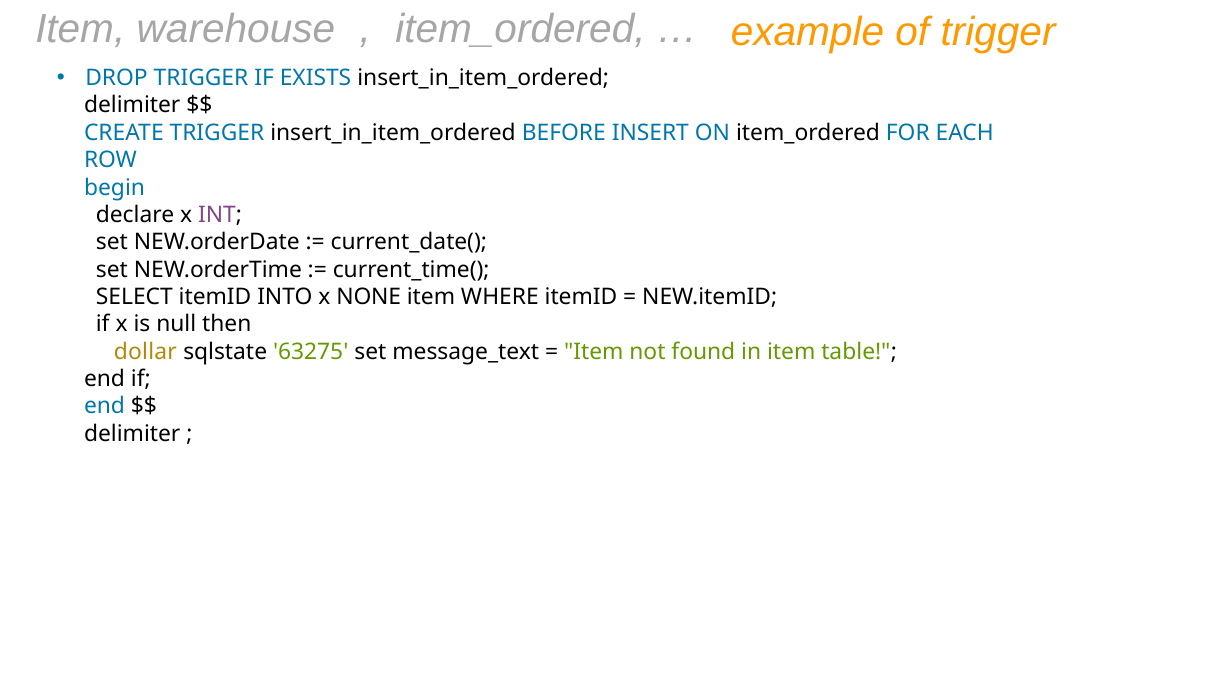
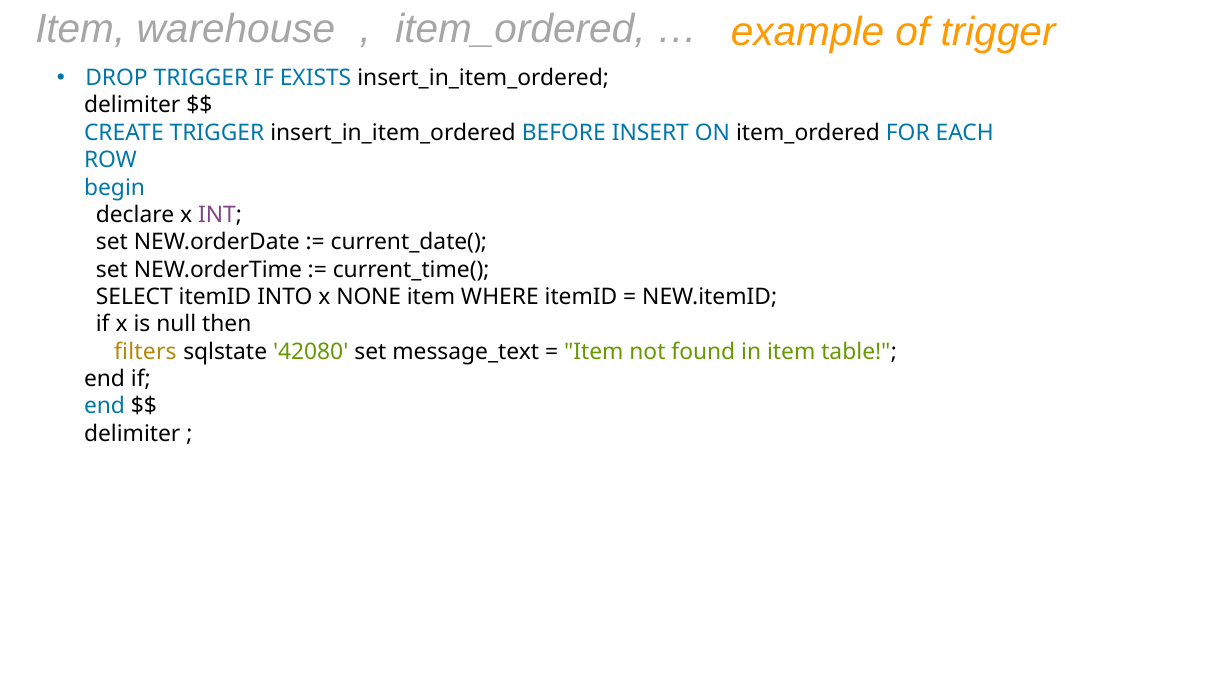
dollar: dollar -> filters
63275: 63275 -> 42080
